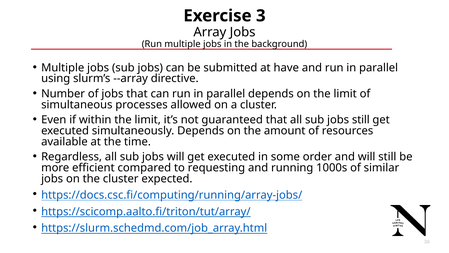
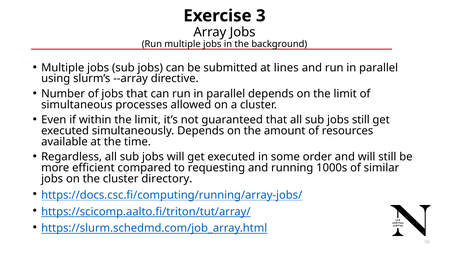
have: have -> lines
expected: expected -> directory
